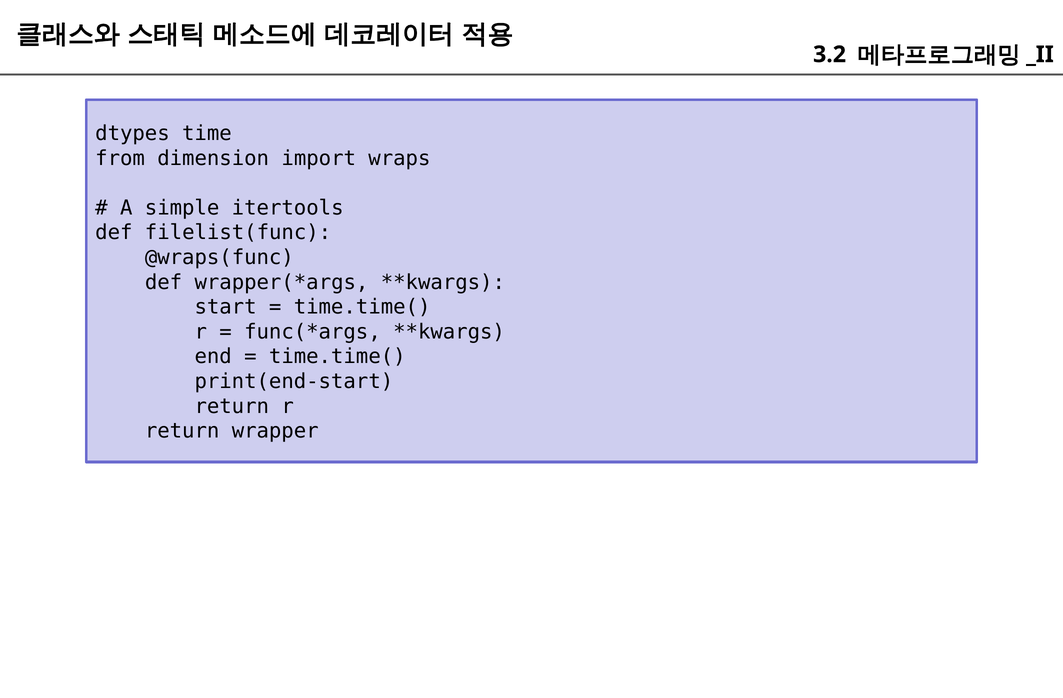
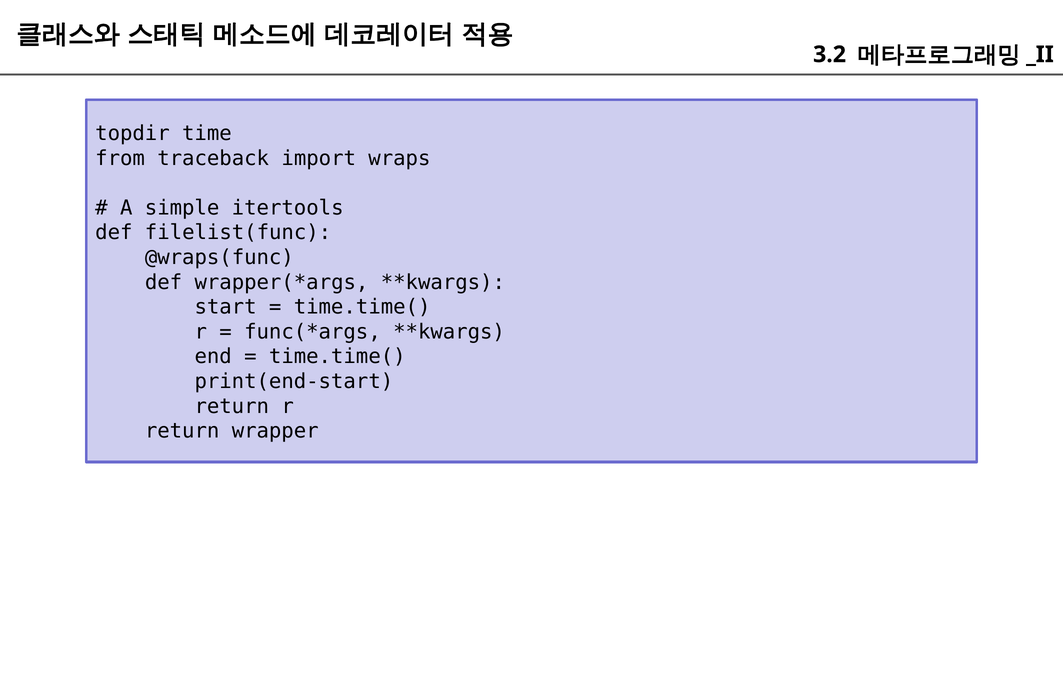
dtypes: dtypes -> topdir
dimension: dimension -> traceback
